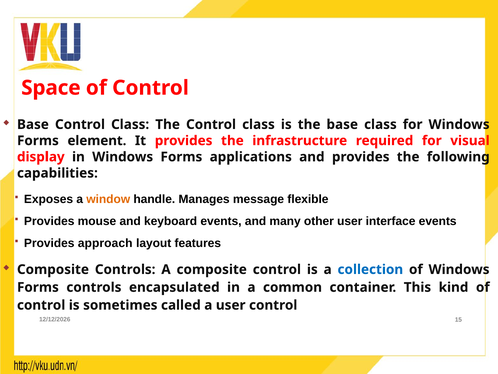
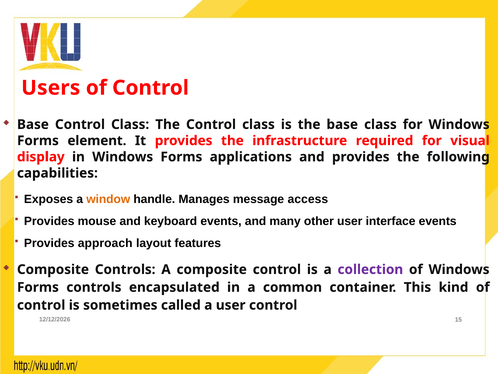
Space: Space -> Users
flexible: flexible -> access
collection colour: blue -> purple
